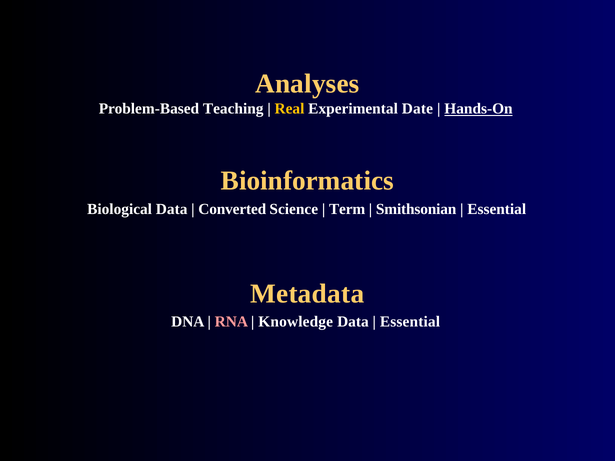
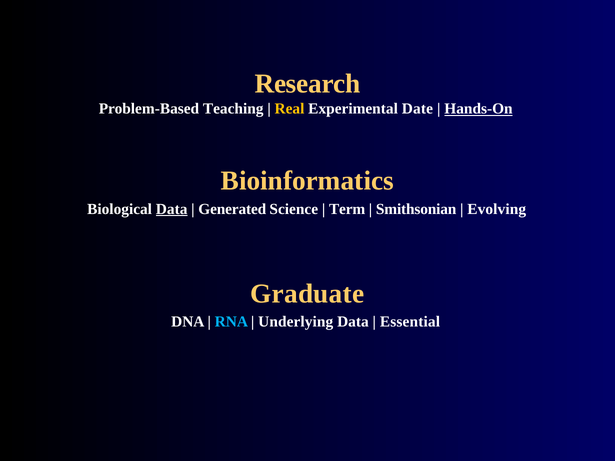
Analyses: Analyses -> Research
Data at (172, 209) underline: none -> present
Converted: Converted -> Generated
Essential at (497, 209): Essential -> Evolving
Metadata: Metadata -> Graduate
RNA colour: pink -> light blue
Knowledge: Knowledge -> Underlying
